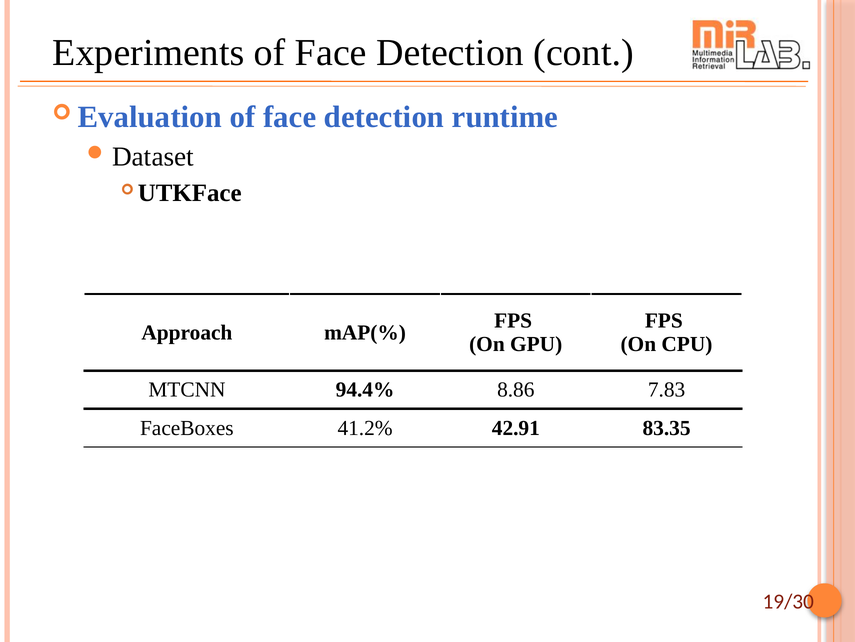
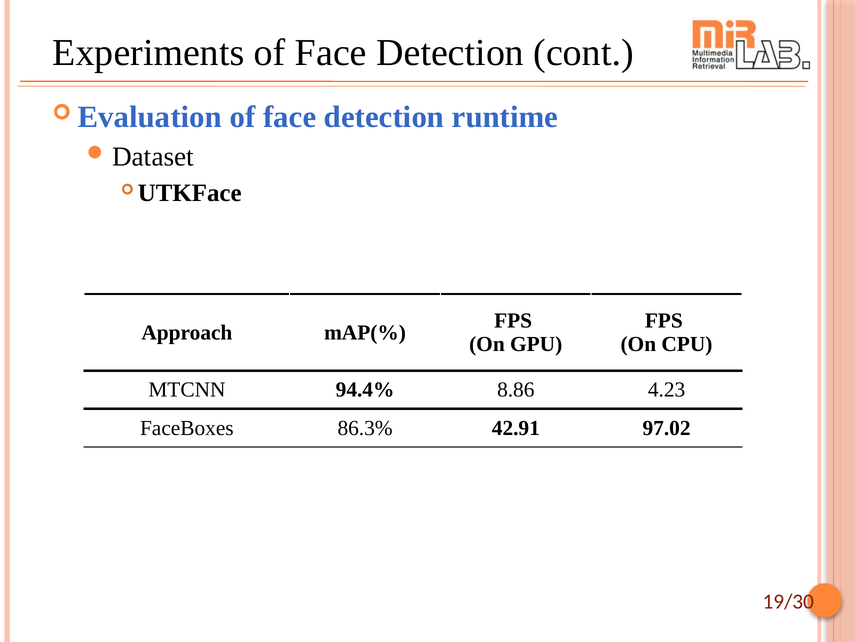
7.83: 7.83 -> 4.23
41.2%: 41.2% -> 86.3%
83.35: 83.35 -> 97.02
